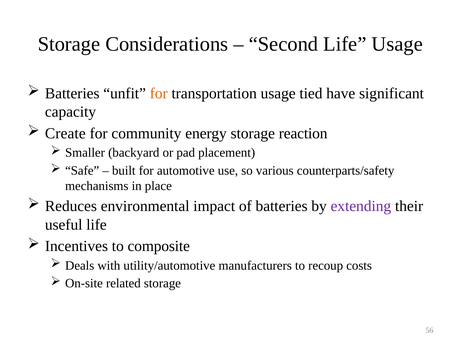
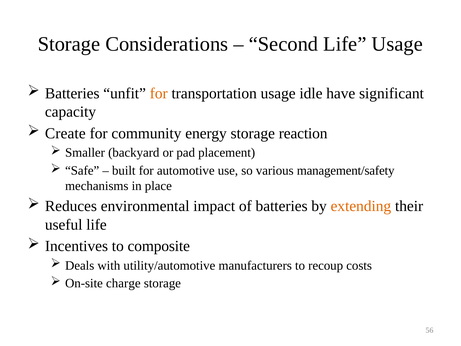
tied: tied -> idle
counterparts/safety: counterparts/safety -> management/safety
extending colour: purple -> orange
related: related -> charge
